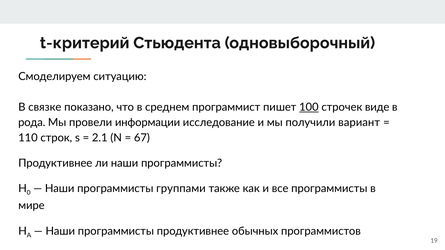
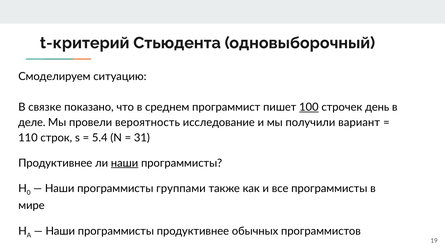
виде: виде -> день
рода: рода -> деле
информации: информации -> вероятность
2.1: 2.1 -> 5.4
67: 67 -> 31
наши at (125, 163) underline: none -> present
